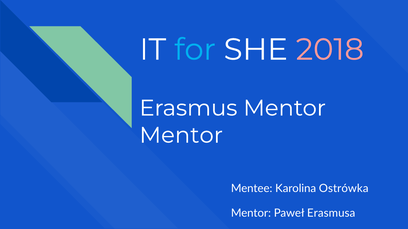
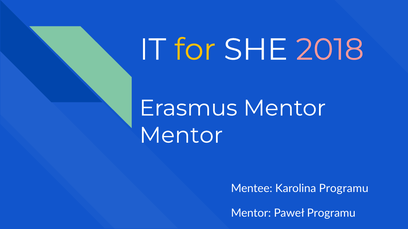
for colour: light blue -> yellow
Karolina Ostrówka: Ostrówka -> Programu
Paweł Erasmusa: Erasmusa -> Programu
